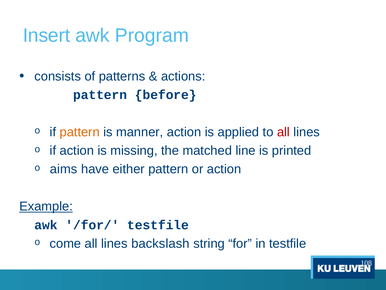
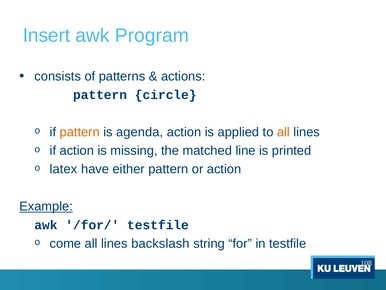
before: before -> circle
manner: manner -> agenda
all at (283, 132) colour: red -> orange
aims: aims -> latex
